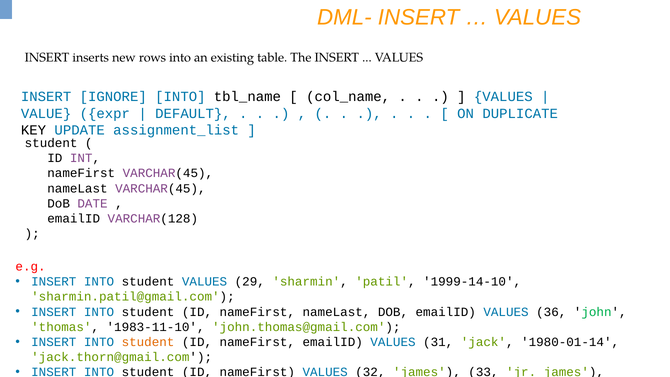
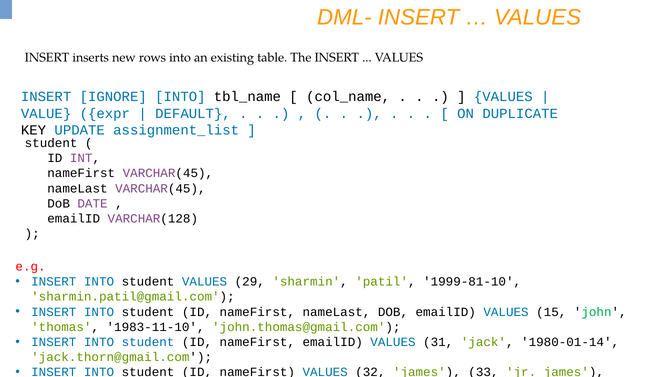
1999-14-10: 1999-14-10 -> 1999-81-10
36: 36 -> 15
student at (148, 342) colour: orange -> blue
